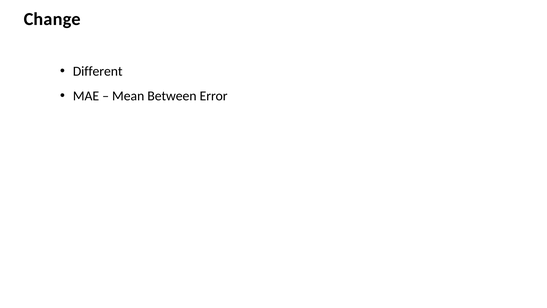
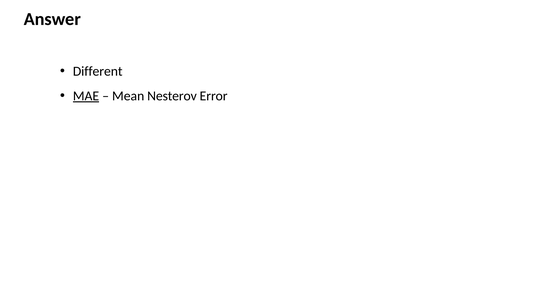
Change: Change -> Answer
MAE underline: none -> present
Between: Between -> Nesterov
